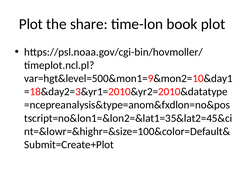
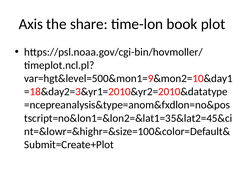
Plot at (31, 24): Plot -> Axis
